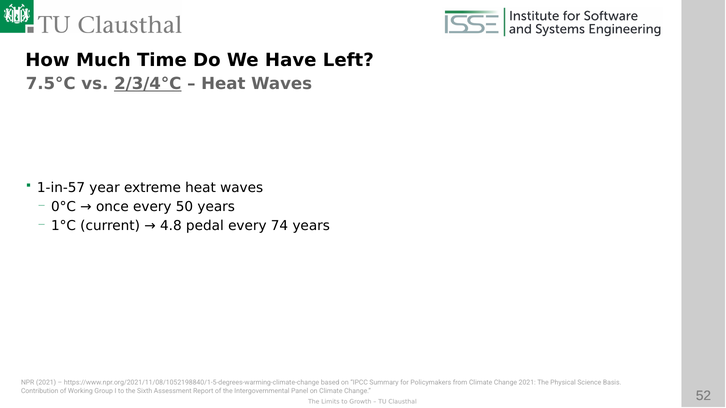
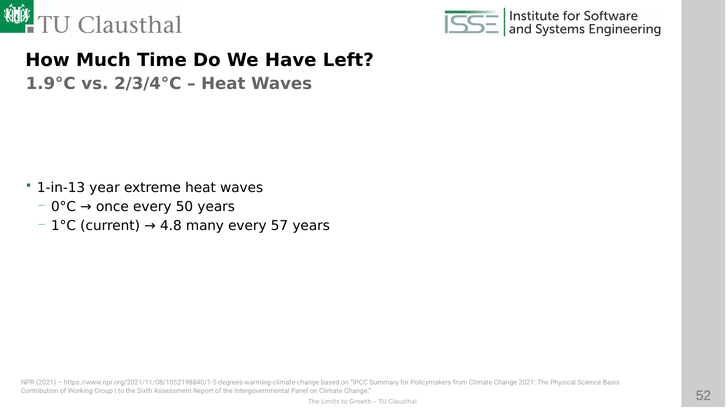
7.5°C: 7.5°C -> 1.9°C
2/3/4°C underline: present -> none
1-in-57: 1-in-57 -> 1-in-13
pedal: pedal -> many
74: 74 -> 57
